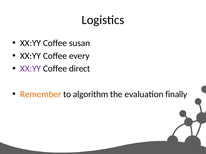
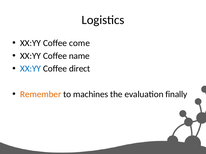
susan: susan -> come
every: every -> name
XX:YY at (31, 69) colour: purple -> blue
algorithm: algorithm -> machines
